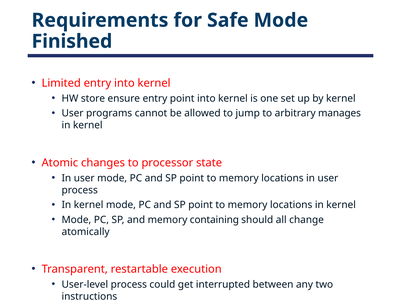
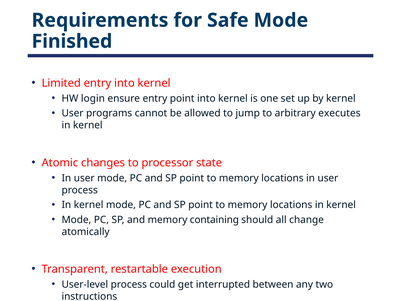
store: store -> login
manages: manages -> executes
